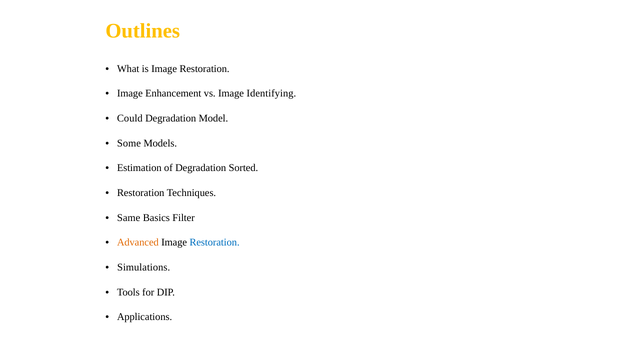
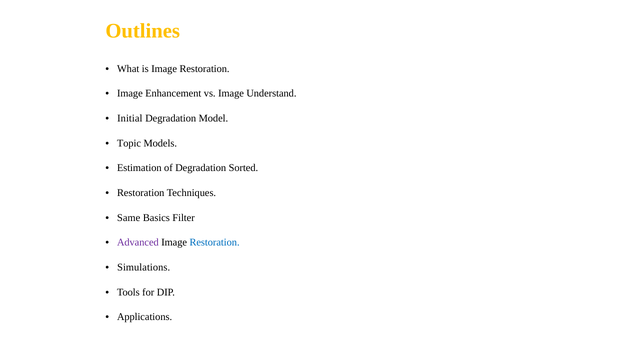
Identifying: Identifying -> Understand
Could: Could -> Initial
Some: Some -> Topic
Advanced colour: orange -> purple
